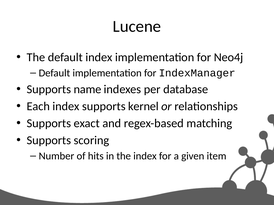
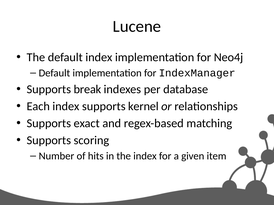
name: name -> break
